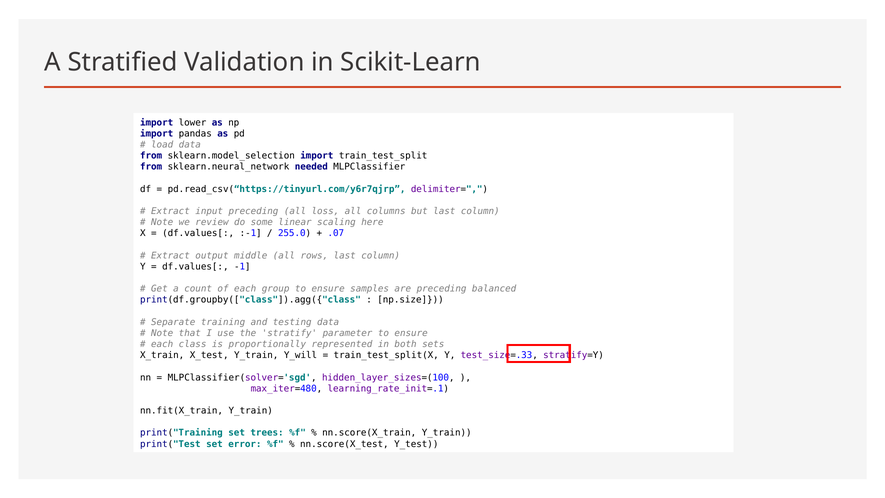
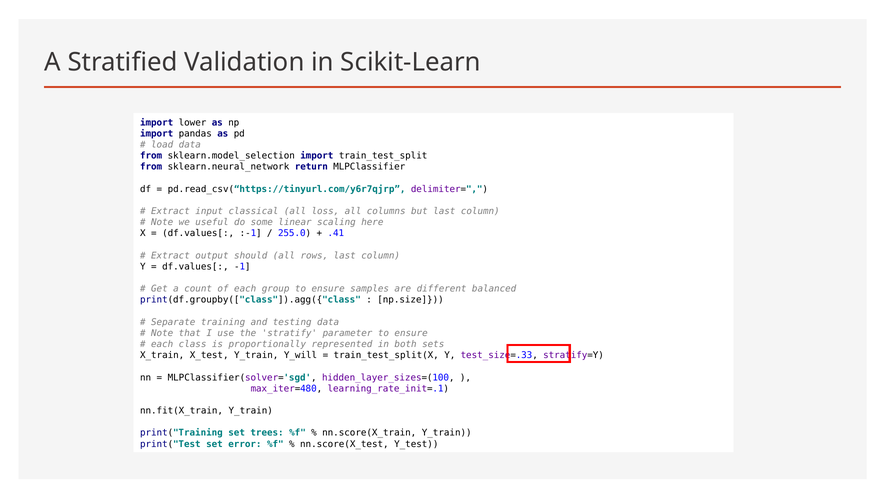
needed: needed -> return
input preceding: preceding -> classical
review: review -> useful
.07: .07 -> .41
middle: middle -> should
are preceding: preceding -> different
